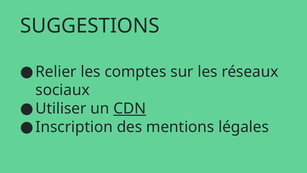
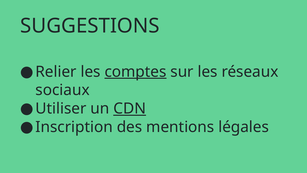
comptes underline: none -> present
